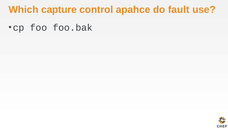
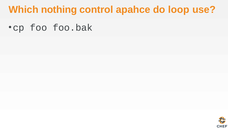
capture: capture -> nothing
fault: fault -> loop
